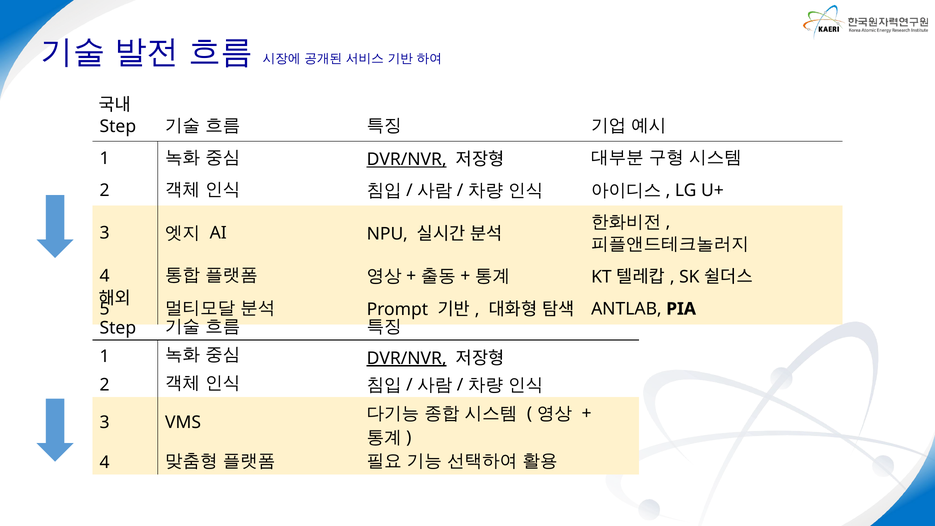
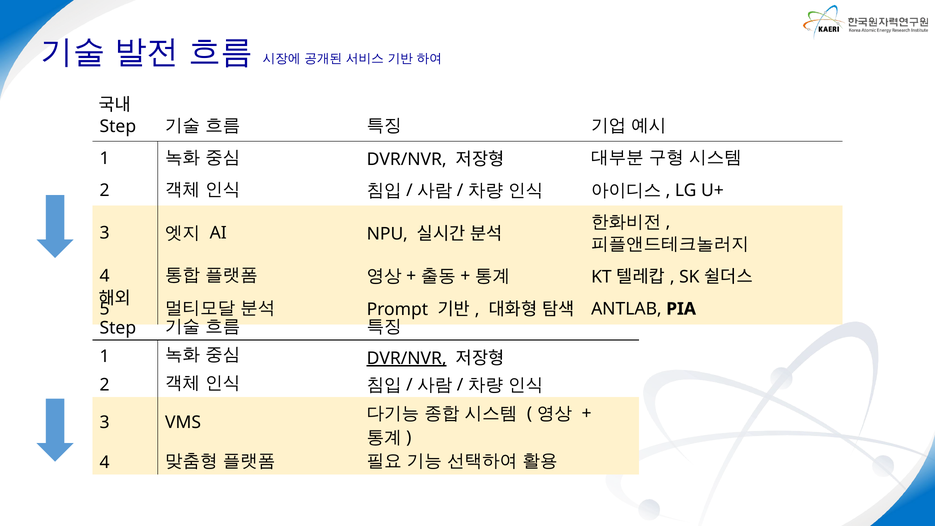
DVR/NVR at (407, 159) underline: present -> none
